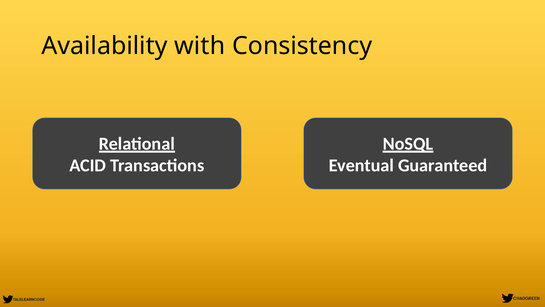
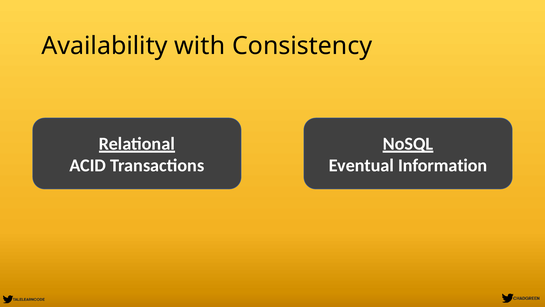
Guaranteed: Guaranteed -> Information
